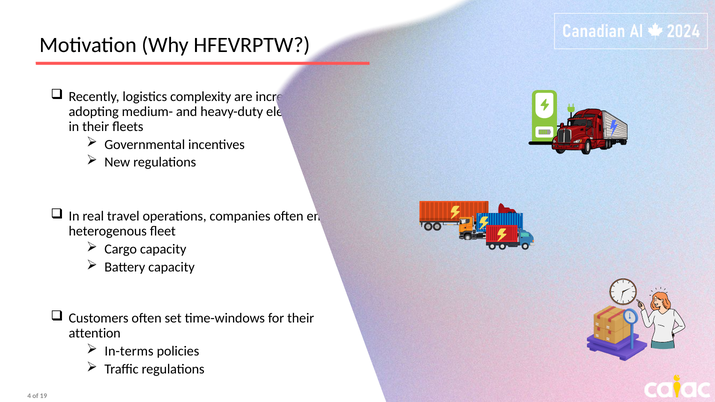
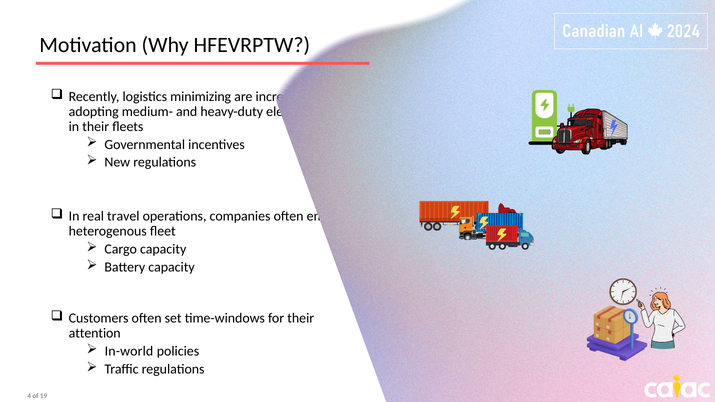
complexity: complexity -> minimizing
In-terms: In-terms -> In-world
